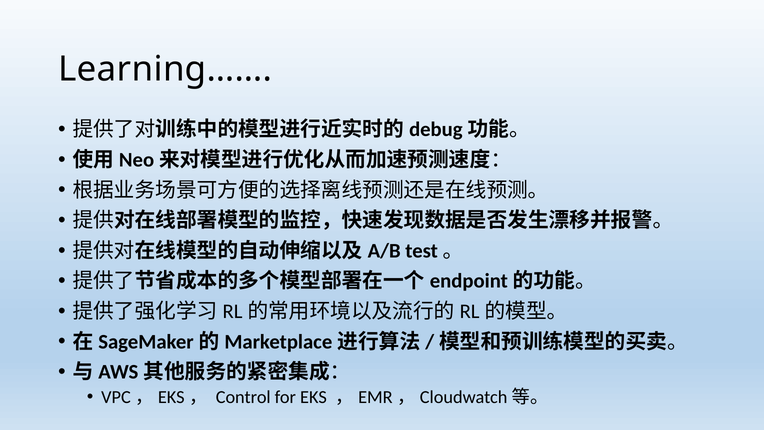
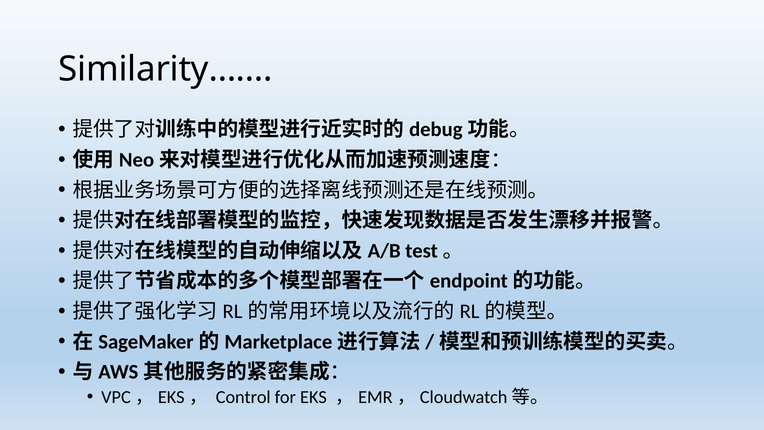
Learning……: Learning…… -> Similarity……
